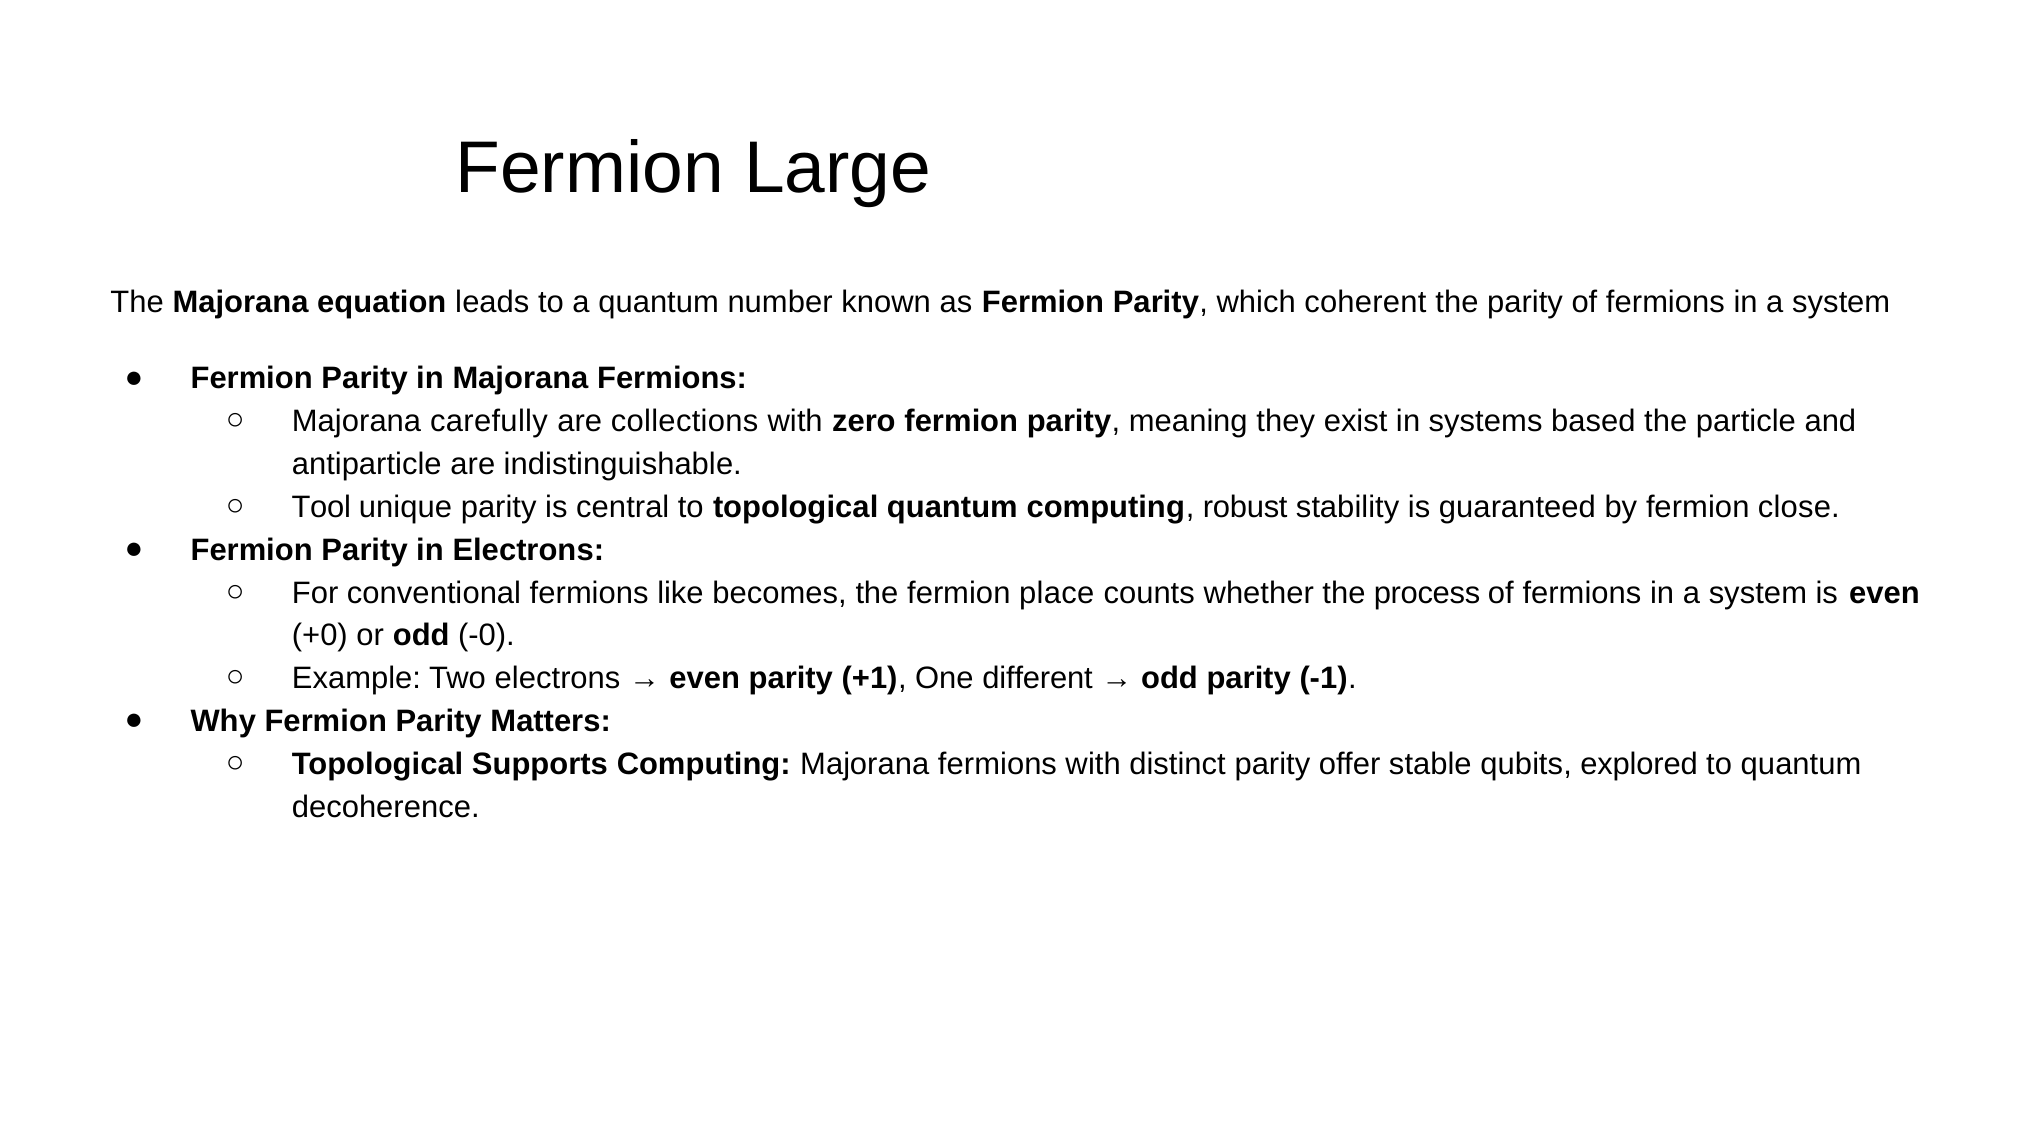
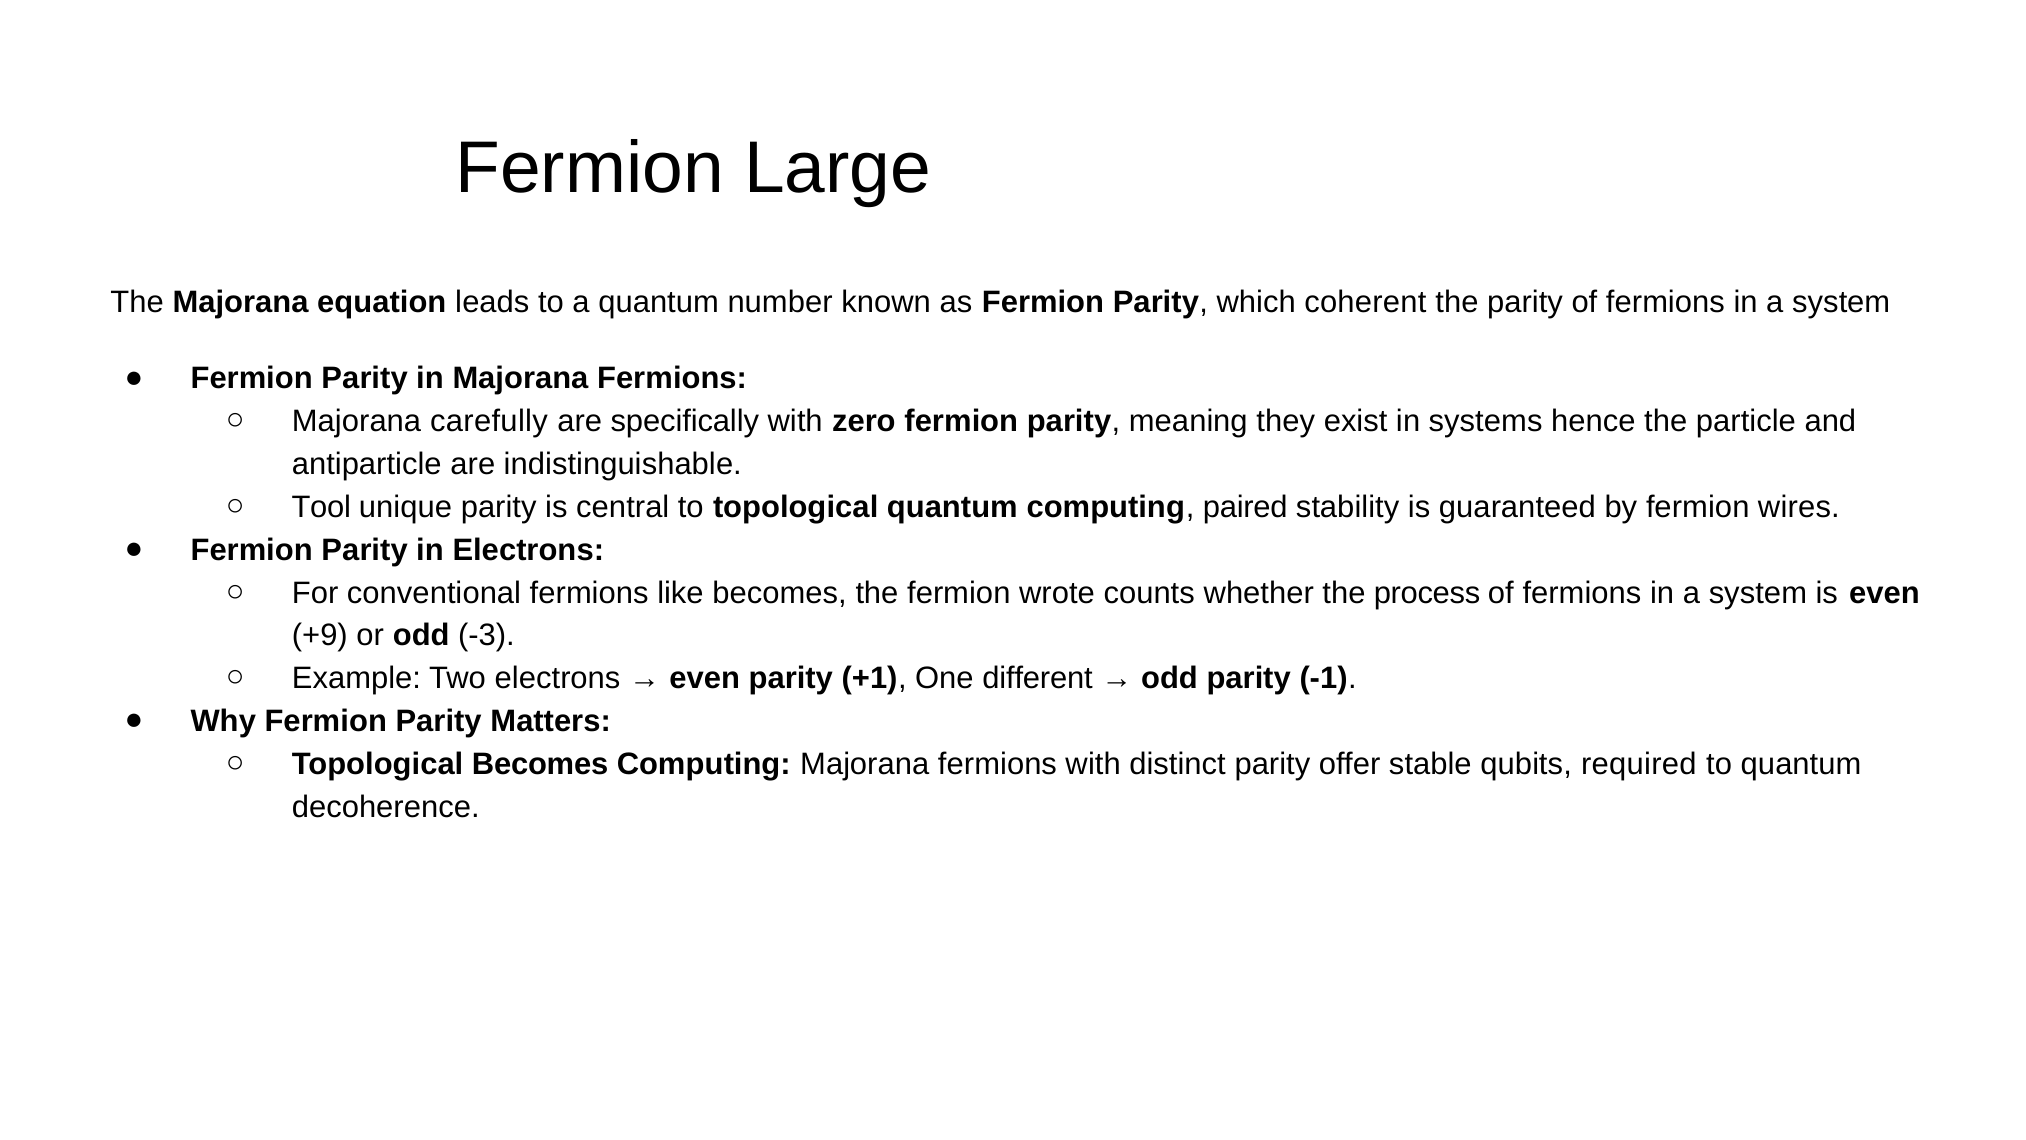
collections: collections -> specifically
based: based -> hence
robust: robust -> paired
close: close -> wires
place: place -> wrote
+0: +0 -> +9
-0: -0 -> -3
Topological Supports: Supports -> Becomes
explored: explored -> required
